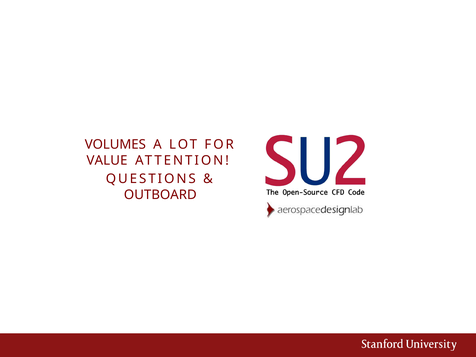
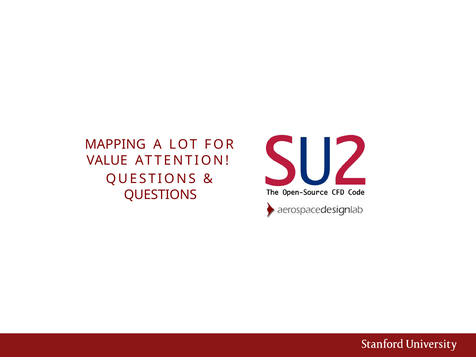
VOLUMES: VOLUMES -> MAPPING
OUTBOARD at (160, 195): OUTBOARD -> QUESTIONS
